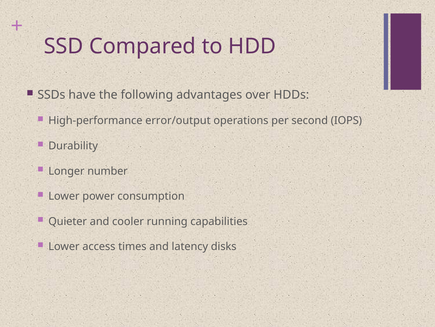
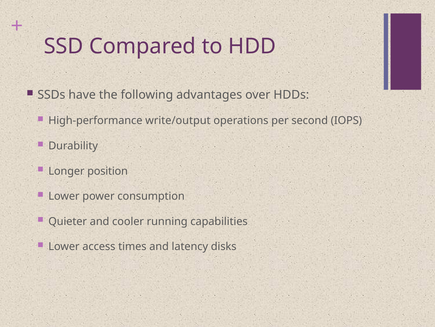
error/output: error/output -> write/output
number: number -> position
